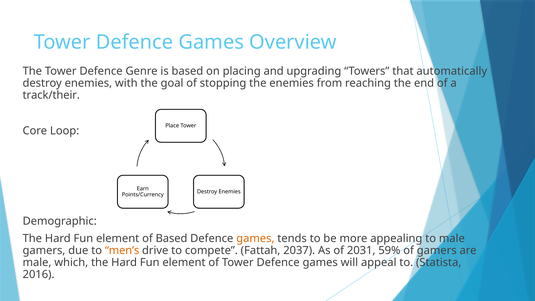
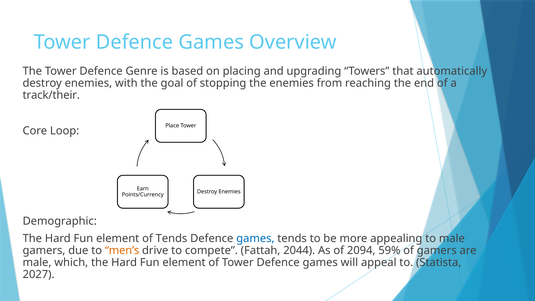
of Based: Based -> Tends
games at (255, 238) colour: orange -> blue
2037: 2037 -> 2044
2031: 2031 -> 2094
2016: 2016 -> 2027
